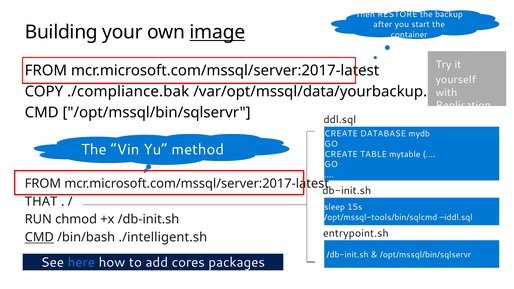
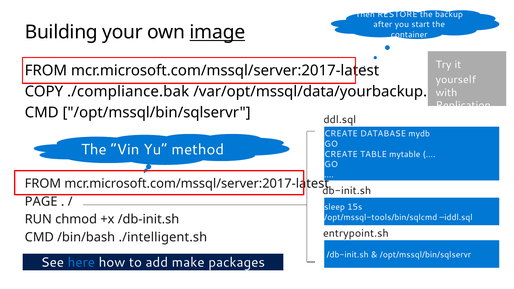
THAT: THAT -> PAGE
CMD at (39, 237) underline: present -> none
cores: cores -> make
